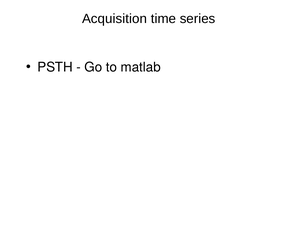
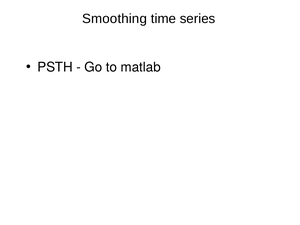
Acquisition: Acquisition -> Smoothing
